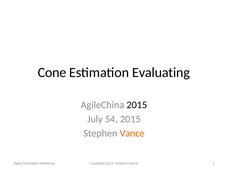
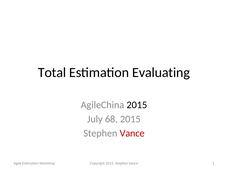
Cone: Cone -> Total
54: 54 -> 68
Vance at (132, 133) colour: orange -> red
